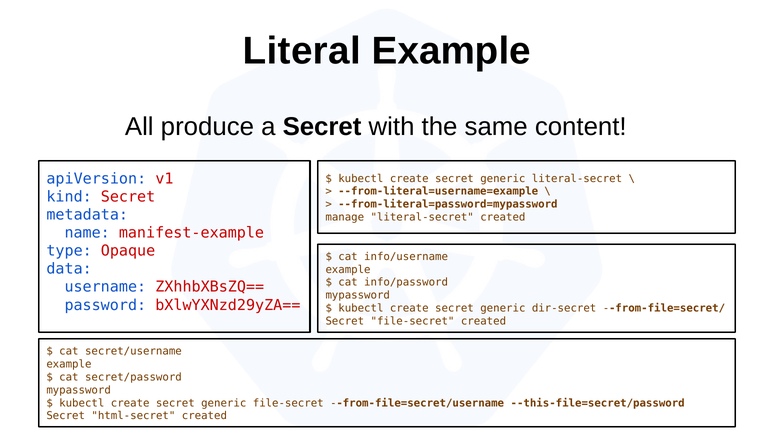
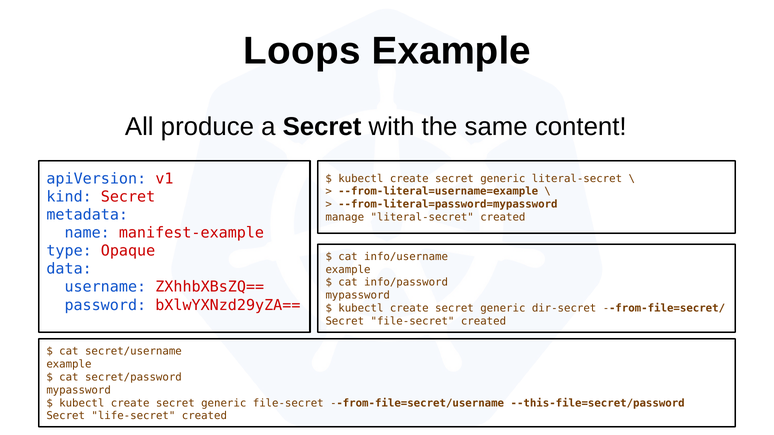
Literal: Literal -> Loops
html-secret: html-secret -> life-secret
